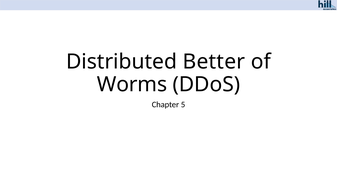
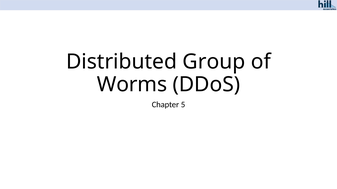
Better: Better -> Group
